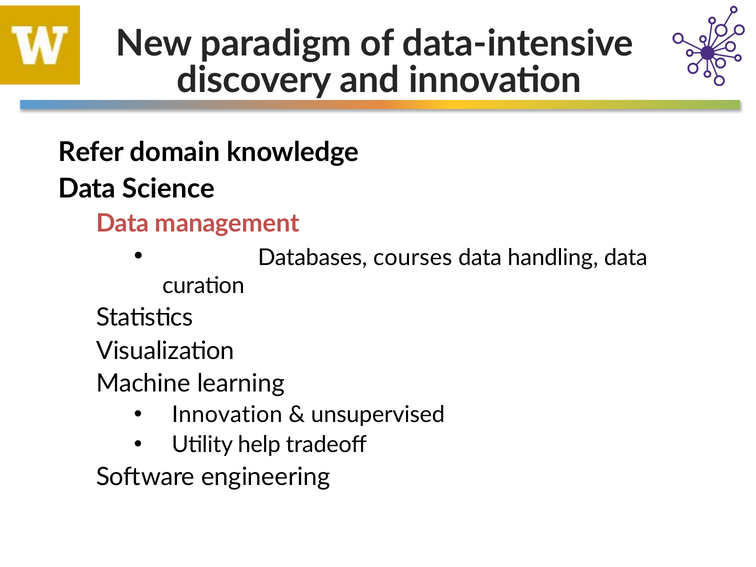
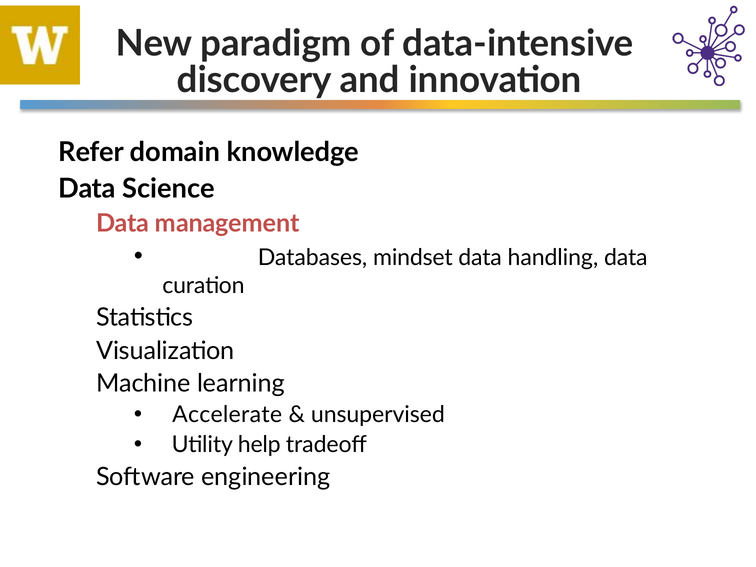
courses: courses -> mindset
Innovation at (227, 415): Innovation -> Accelerate
